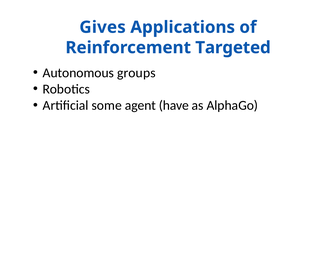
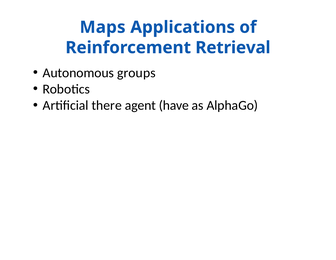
Gives: Gives -> Maps
Targeted: Targeted -> Retrieval
some: some -> there
